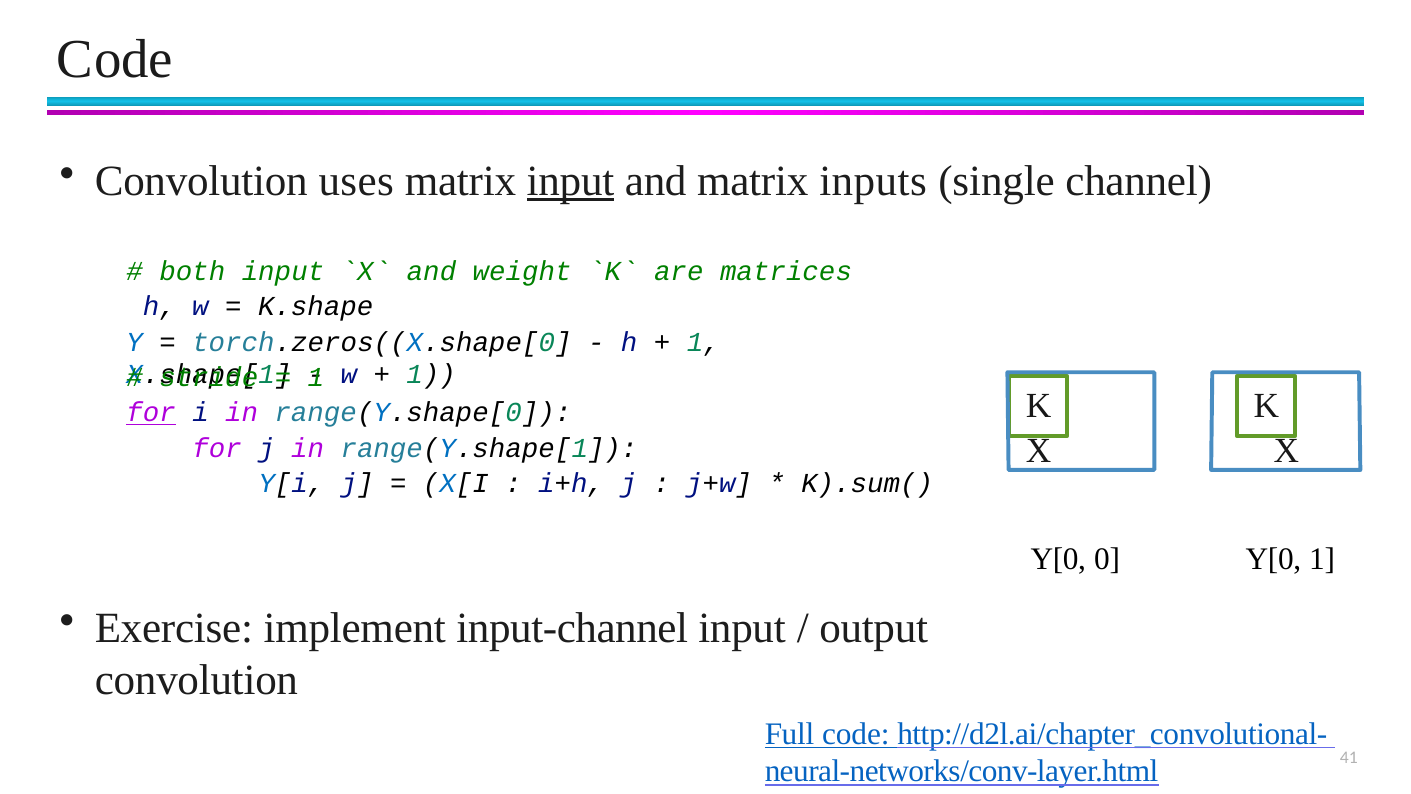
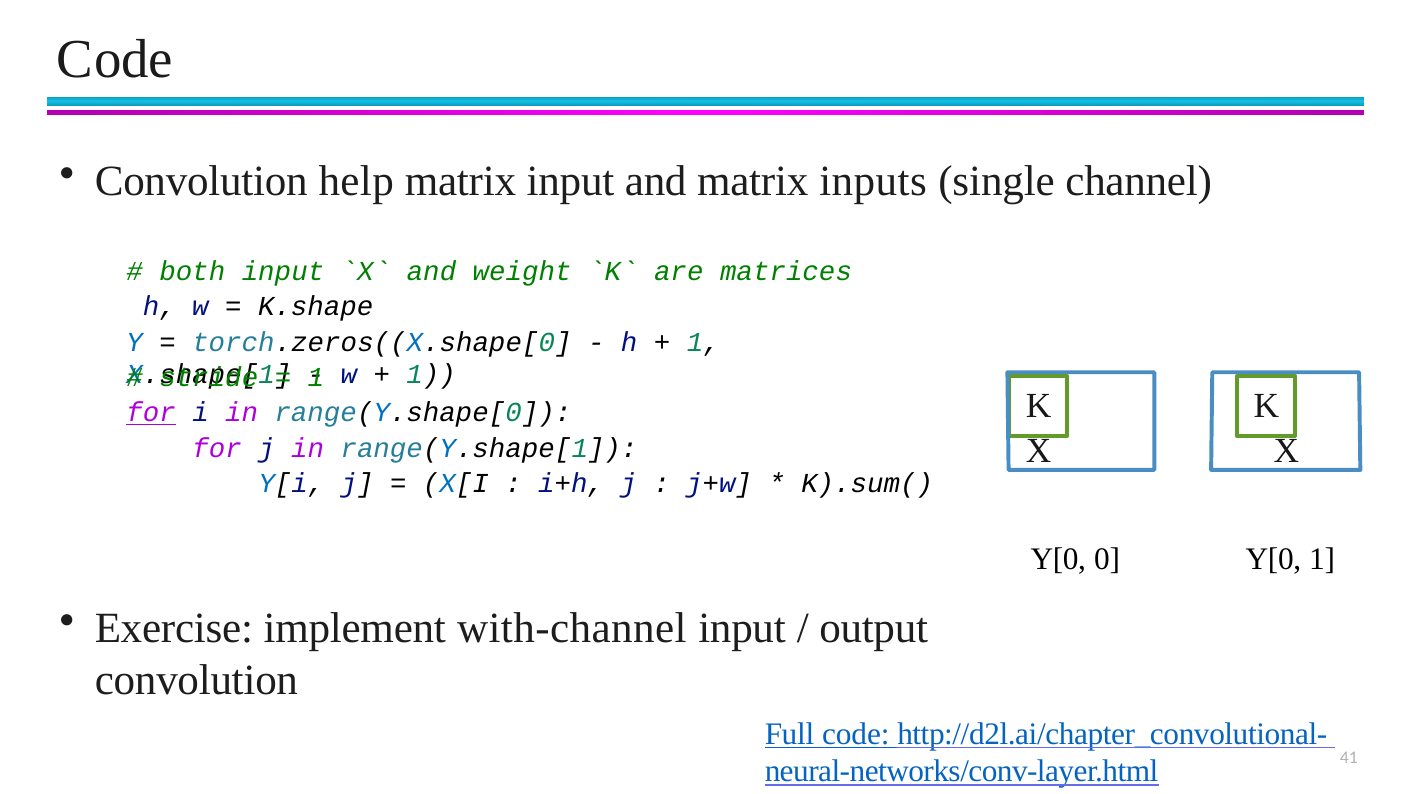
uses: uses -> help
input at (571, 181) underline: present -> none
input-channel: input-channel -> with-channel
